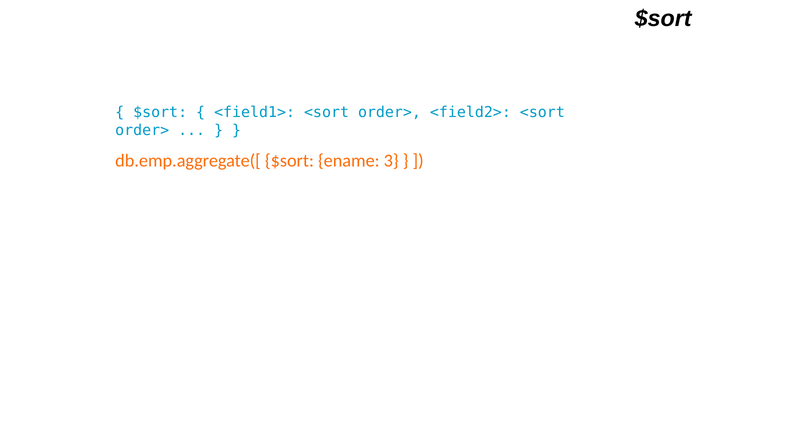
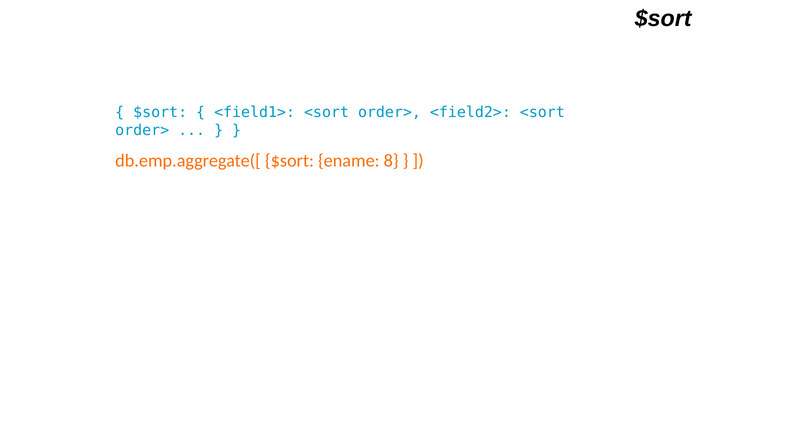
3: 3 -> 8
